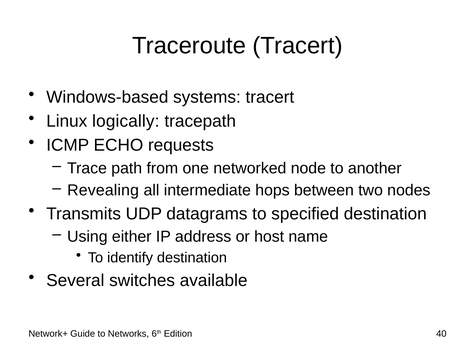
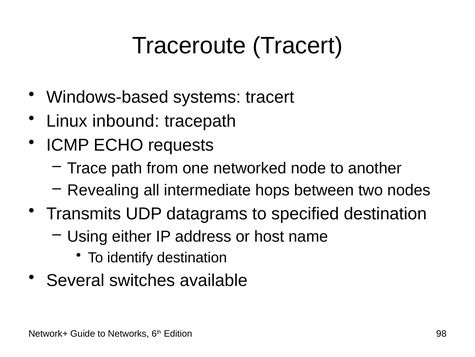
logically: logically -> inbound
40: 40 -> 98
